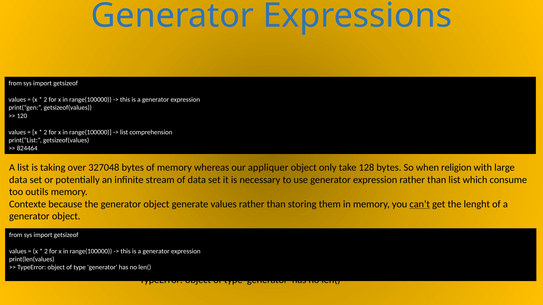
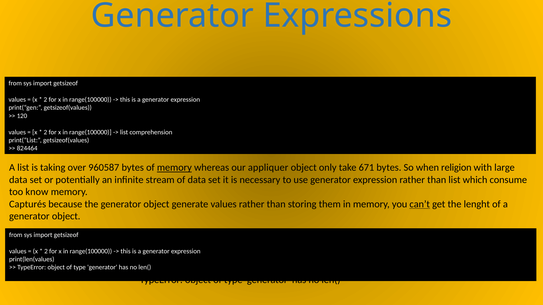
327048: 327048 -> 960587
memory at (174, 168) underline: none -> present
128: 128 -> 671
outils: outils -> know
Contexte: Contexte -> Capturés
